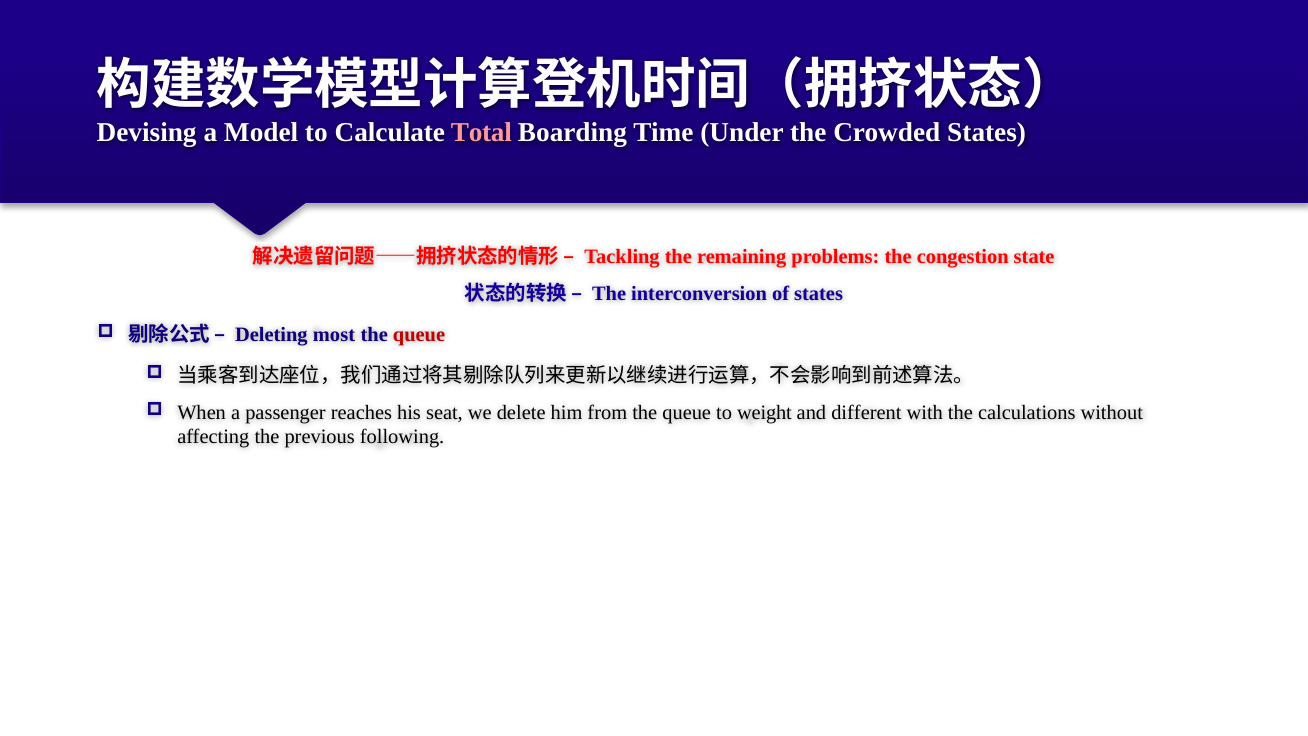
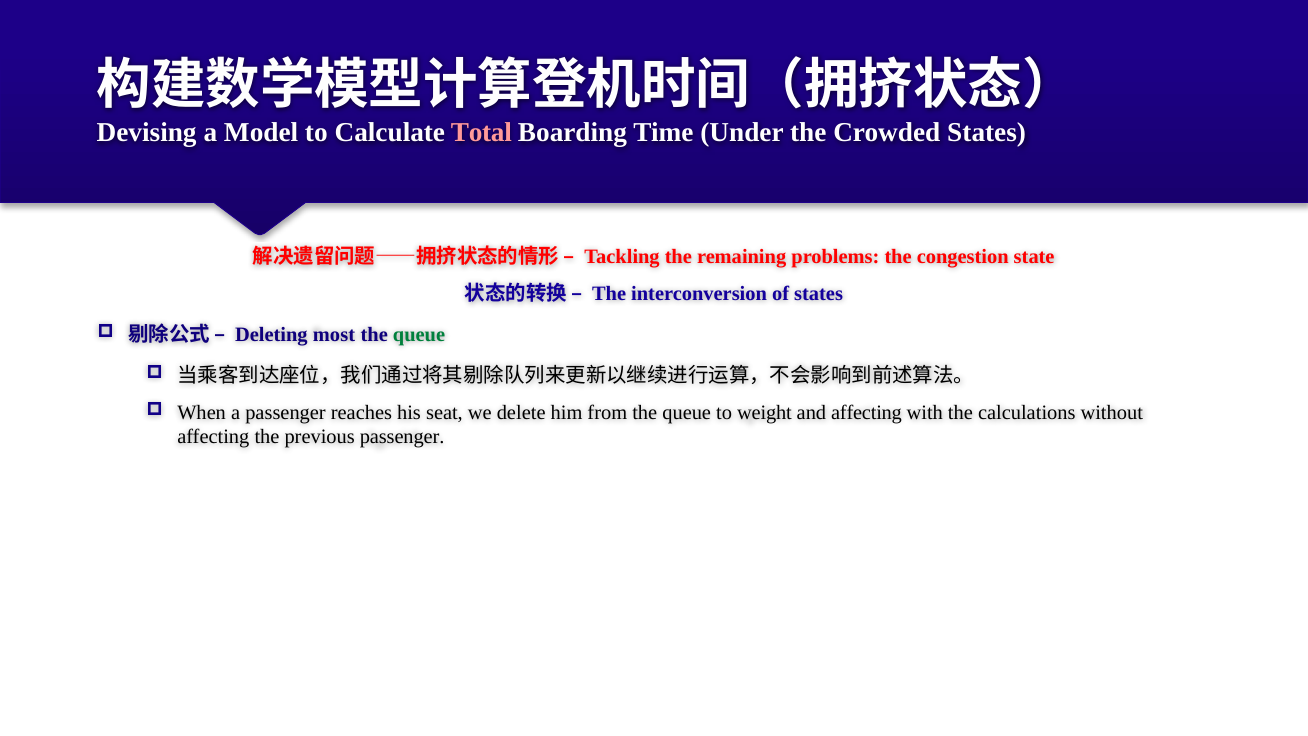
queue at (419, 335) colour: red -> green
and different: different -> affecting
previous following: following -> passenger
